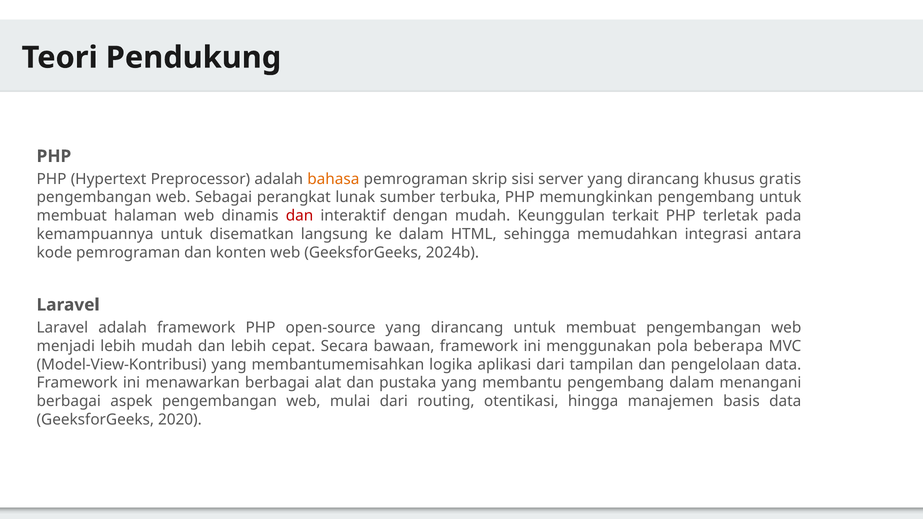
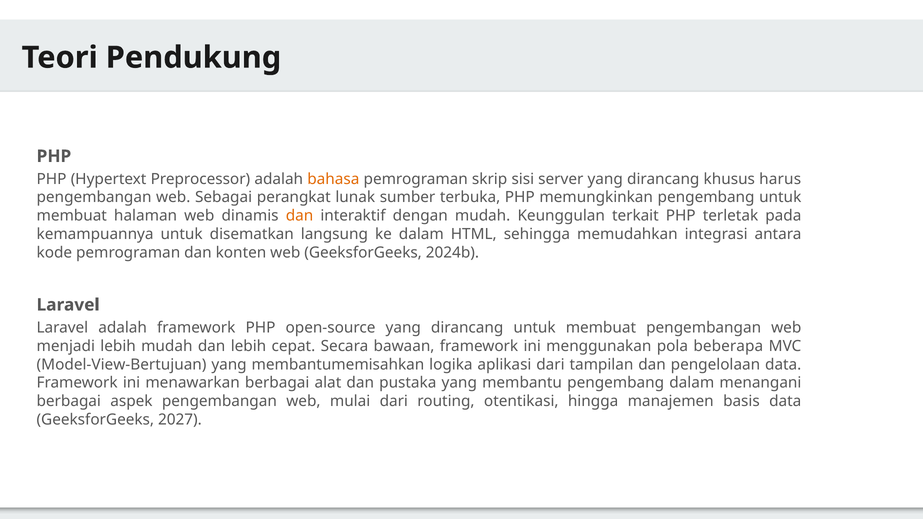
gratis: gratis -> harus
dan at (300, 216) colour: red -> orange
Model-View-Kontribusi: Model-View-Kontribusi -> Model-View-Bertujuan
2020: 2020 -> 2027
